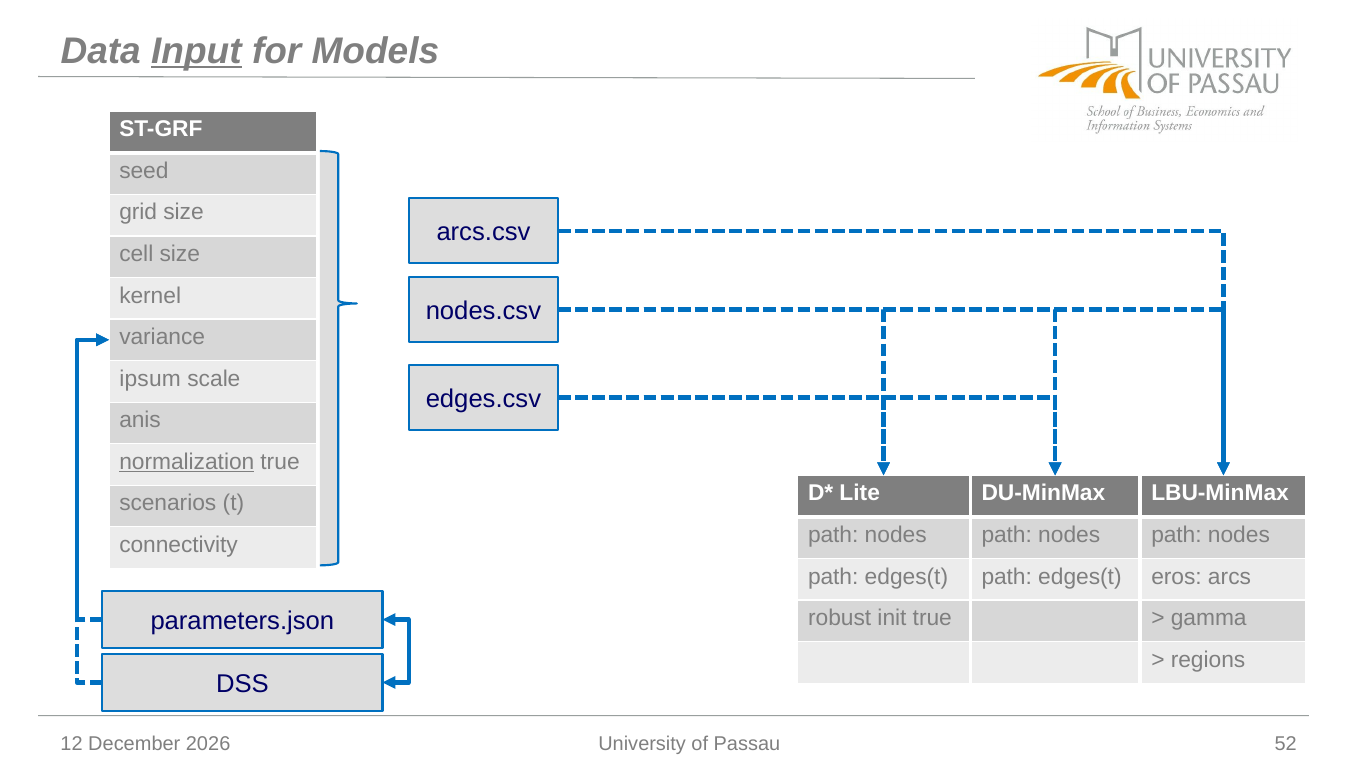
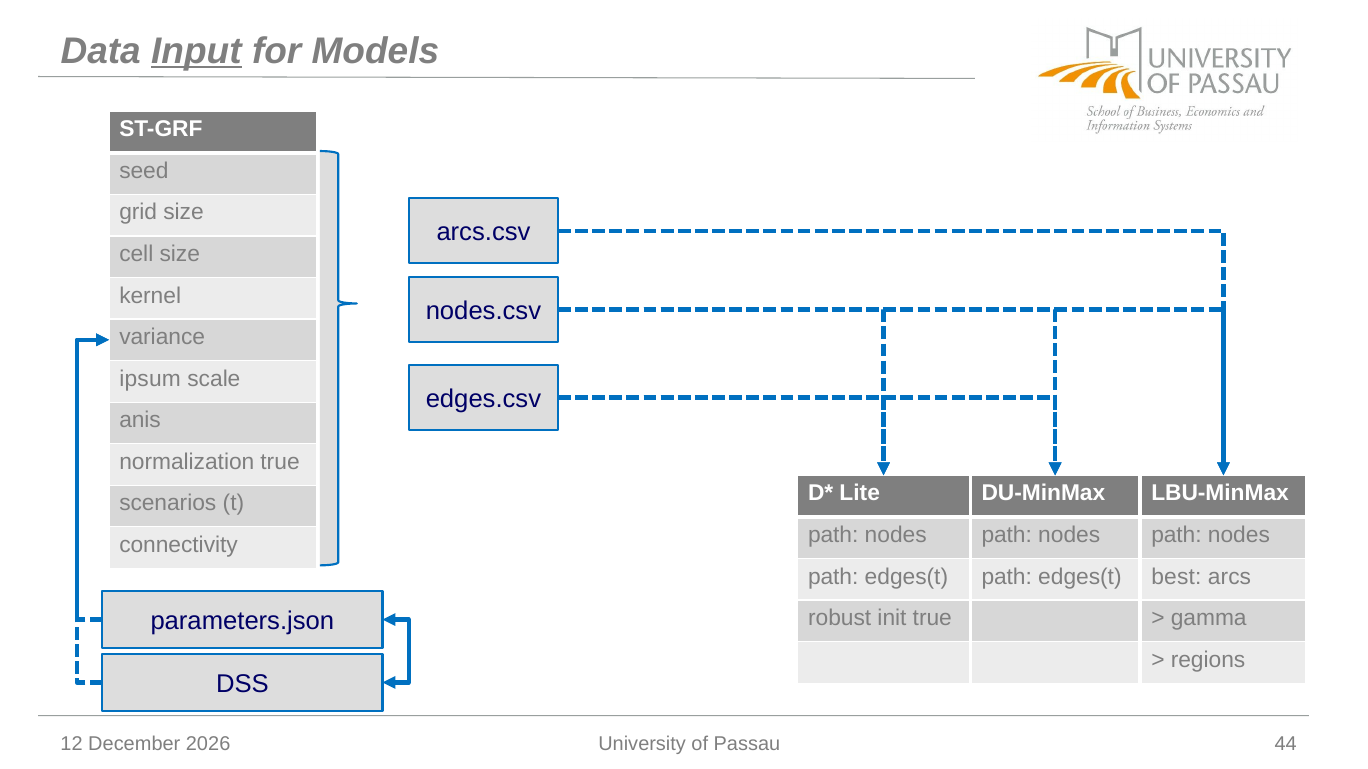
normalization underline: present -> none
eros: eros -> best
52: 52 -> 44
